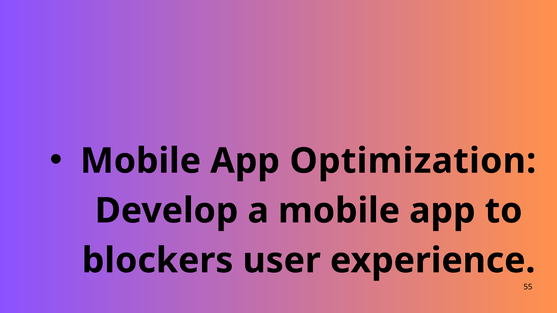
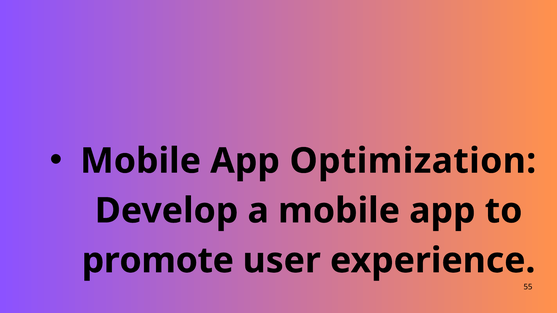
blockers: blockers -> promote
